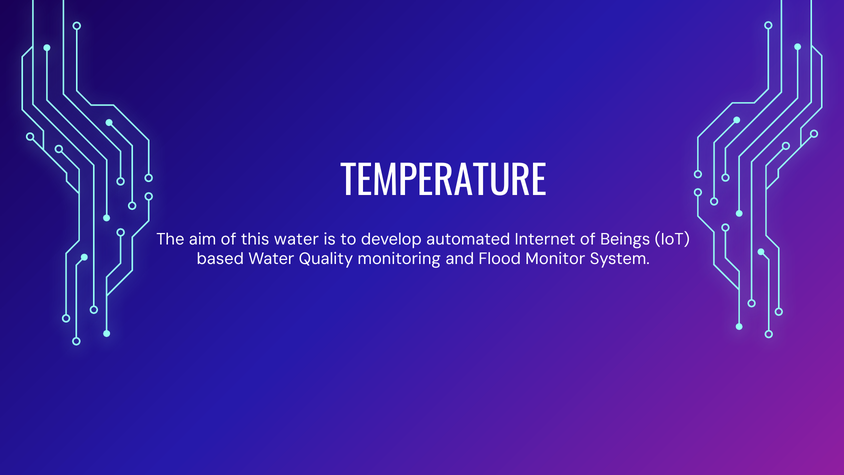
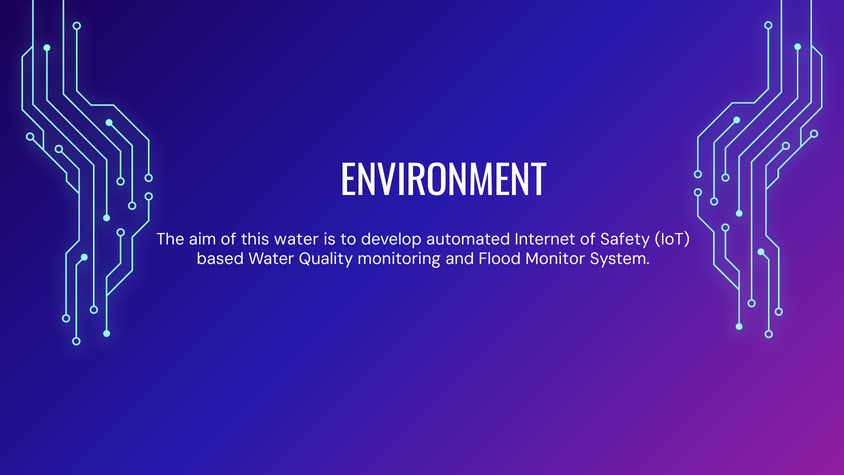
TEMPERATURE: TEMPERATURE -> ENVIRONMENT
Beings: Beings -> Safety
